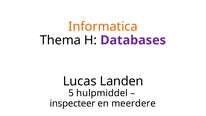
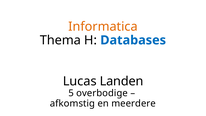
Databases colour: purple -> blue
hulpmiddel: hulpmiddel -> overbodige
inspecteer: inspecteer -> afkomstig
